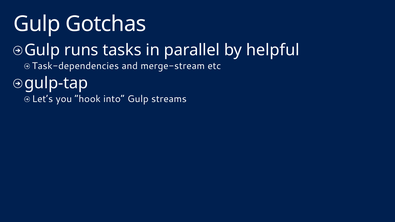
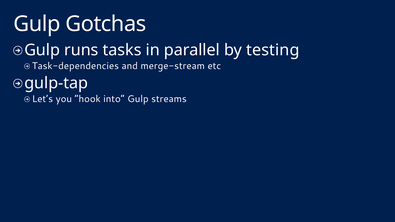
helpful: helpful -> testing
